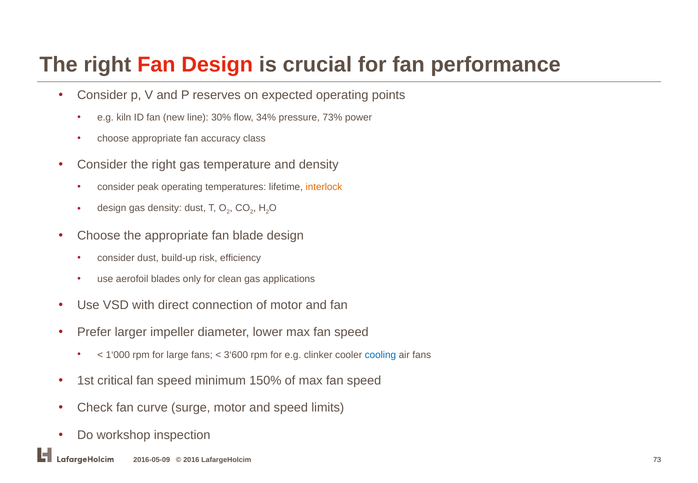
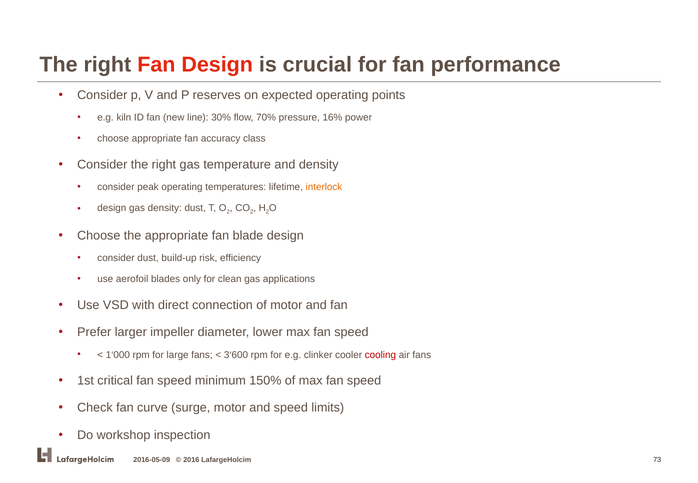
34%: 34% -> 70%
73%: 73% -> 16%
cooling colour: blue -> red
